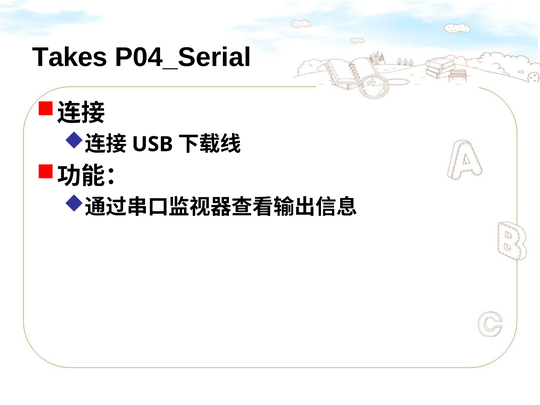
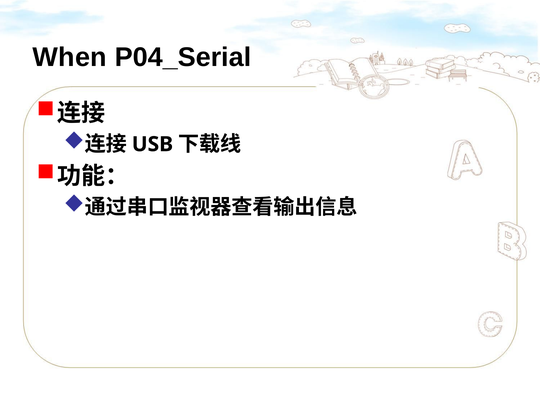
Takes: Takes -> When
